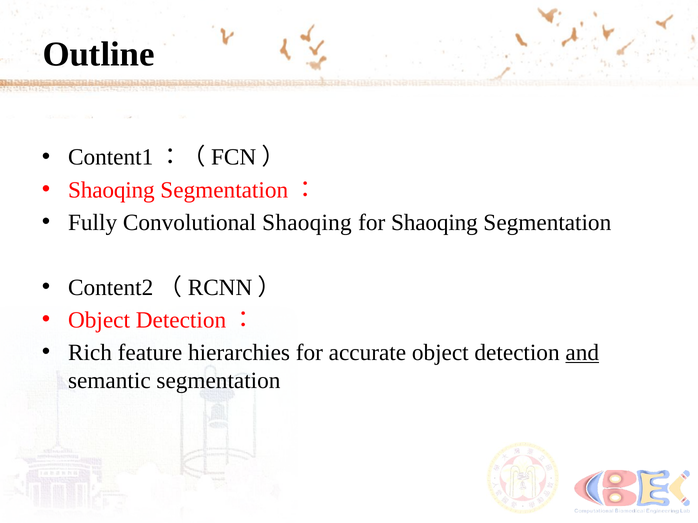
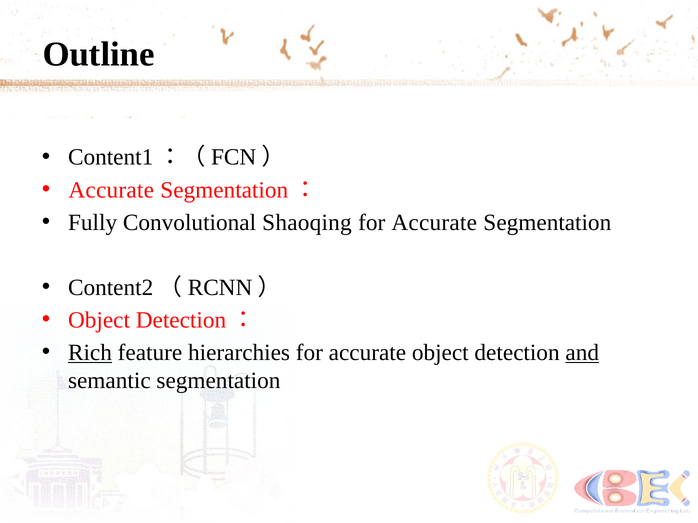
Shaoqing at (111, 190): Shaoqing -> Accurate
Shaoqing at (434, 223): Shaoqing -> Accurate
Rich underline: none -> present
